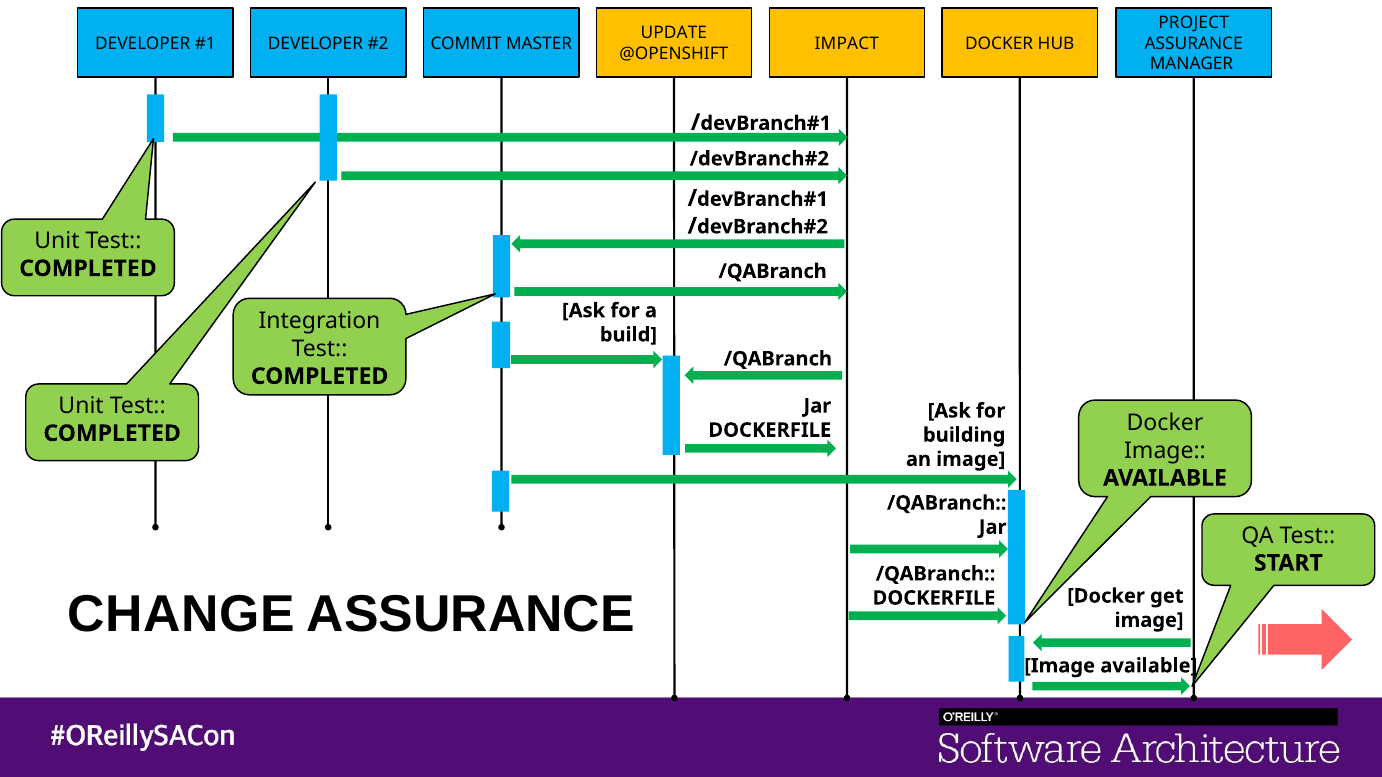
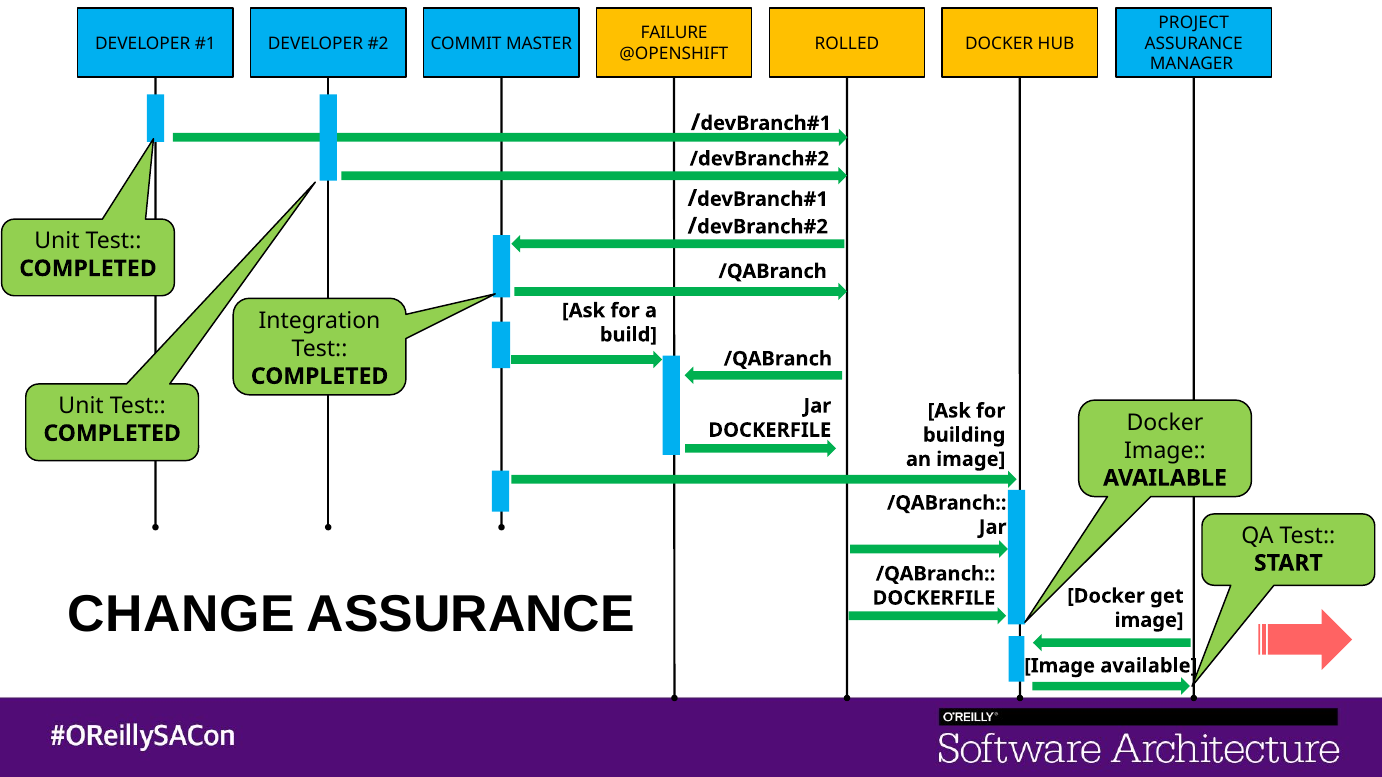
UPDATE: UPDATE -> FAILURE
IMPACT: IMPACT -> ROLLED
